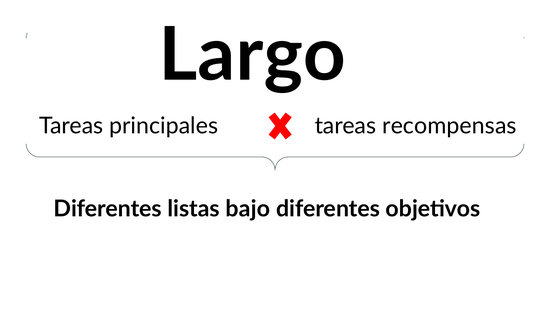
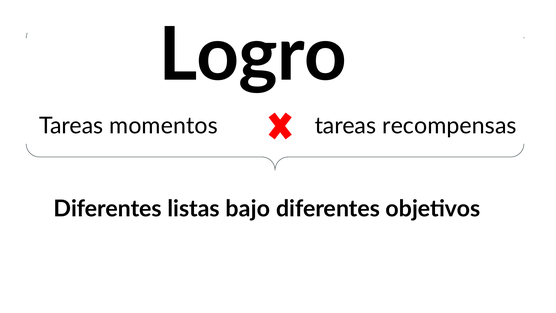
Largo: Largo -> Logro
principales: principales -> momentos
